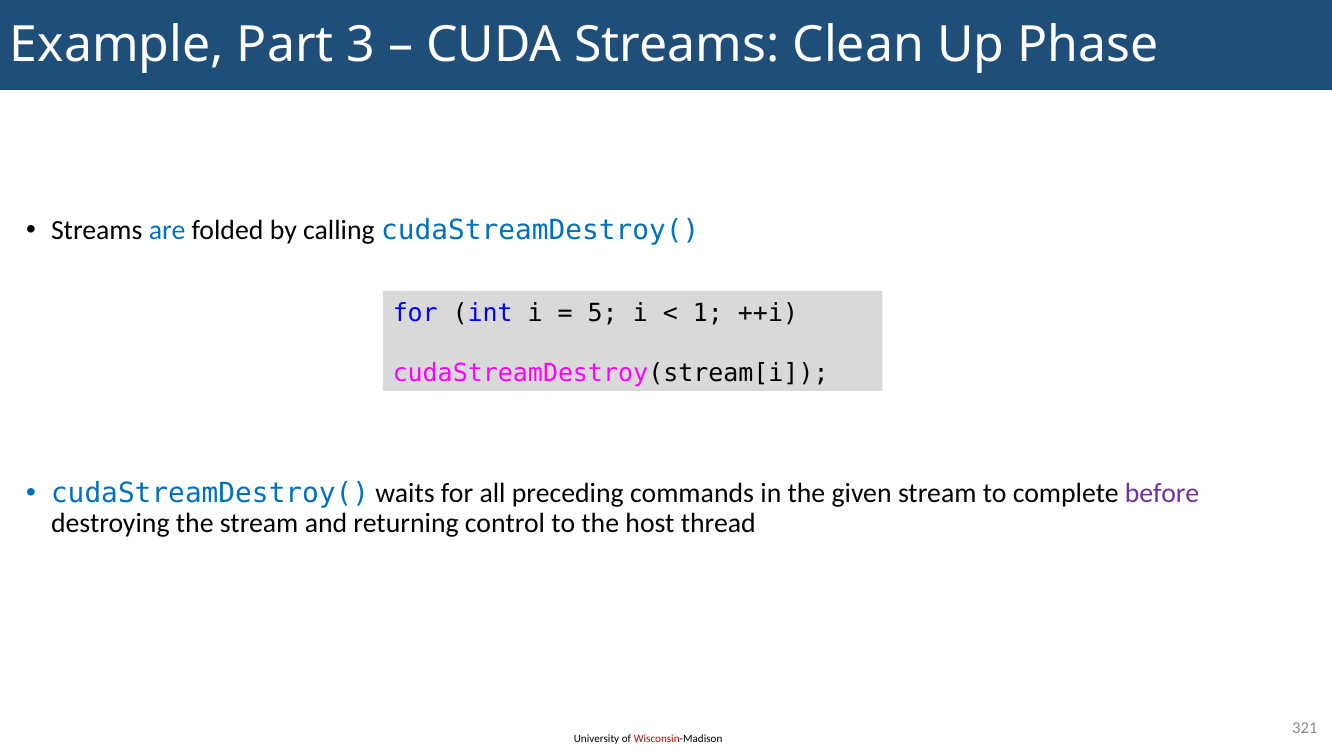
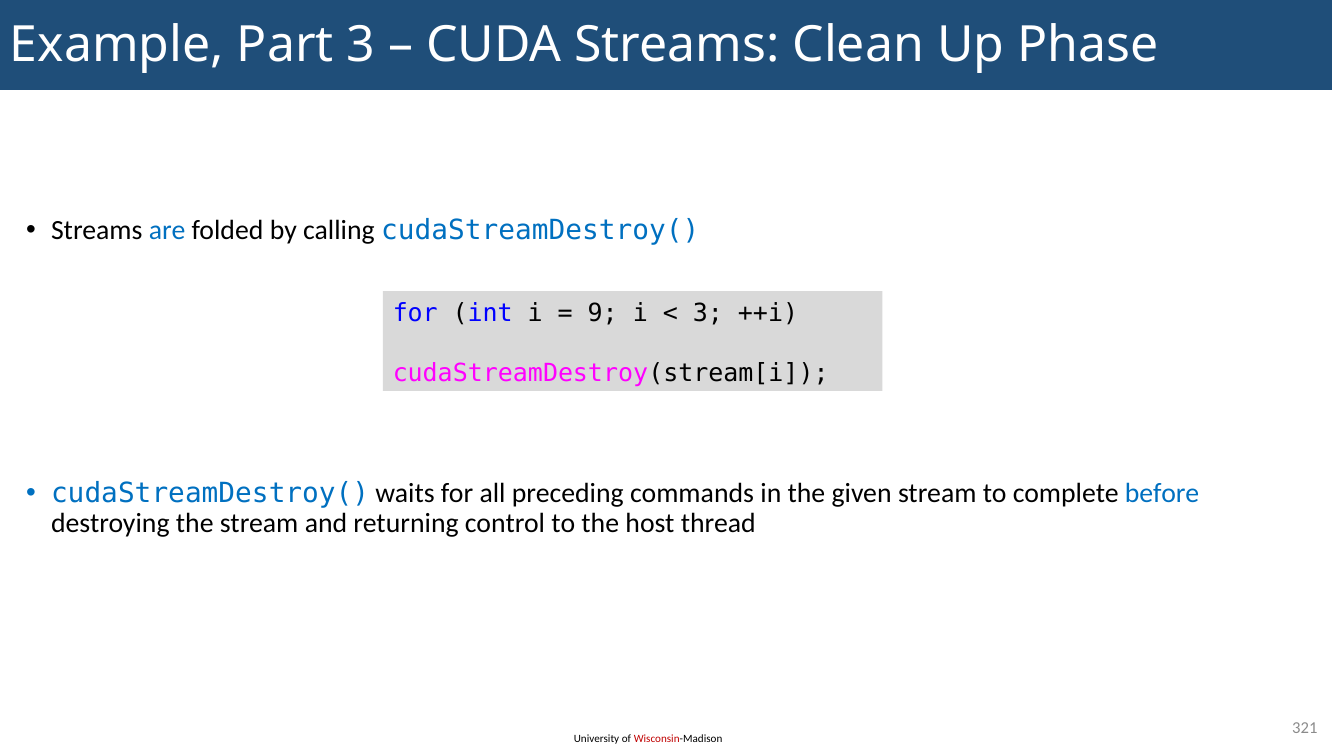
5: 5 -> 9
1 at (708, 313): 1 -> 3
before colour: purple -> blue
